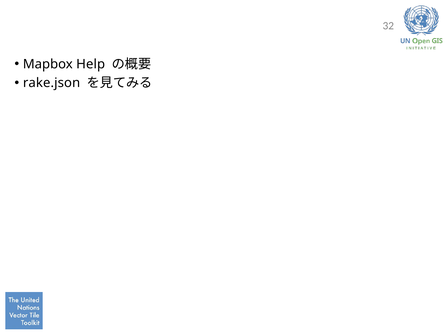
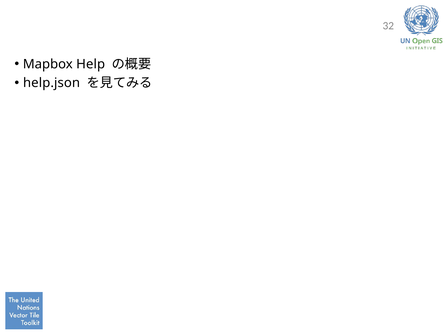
rake.json: rake.json -> help.json
